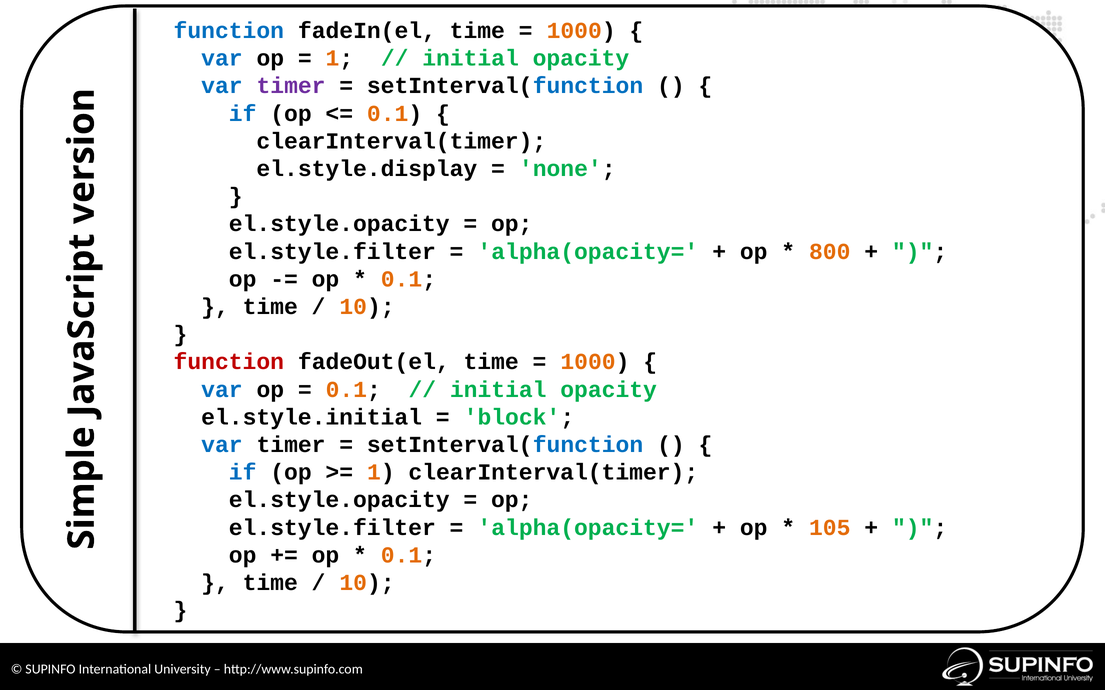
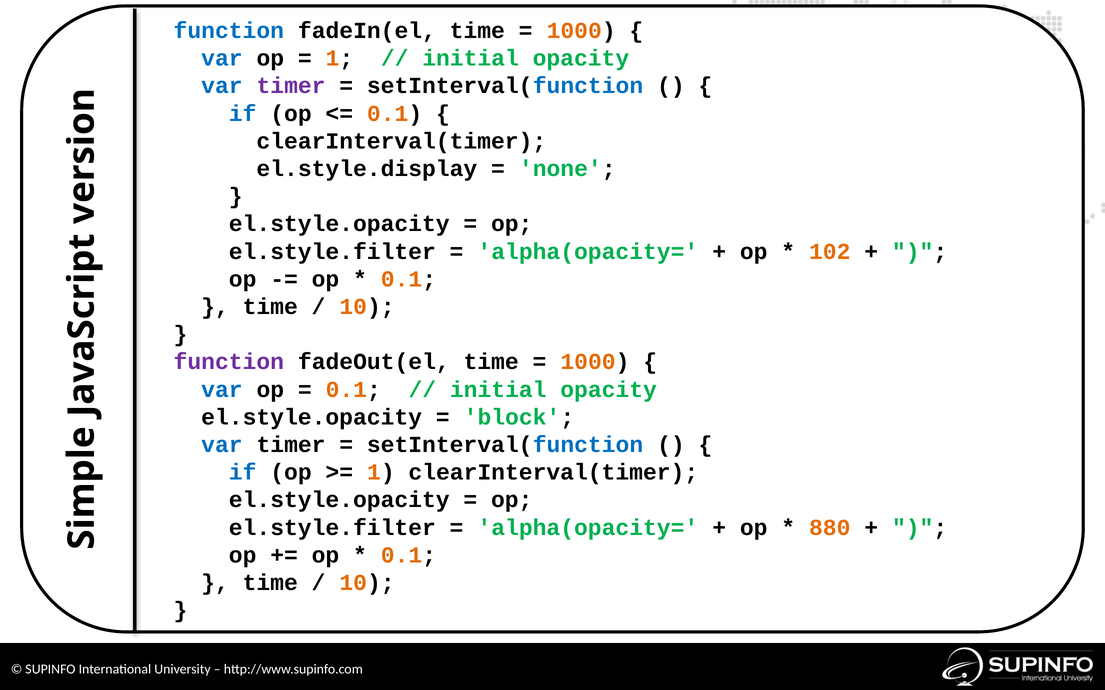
800: 800 -> 102
function at (229, 362) colour: red -> purple
el.style.initial at (312, 417): el.style.initial -> el.style.opacity
105: 105 -> 880
